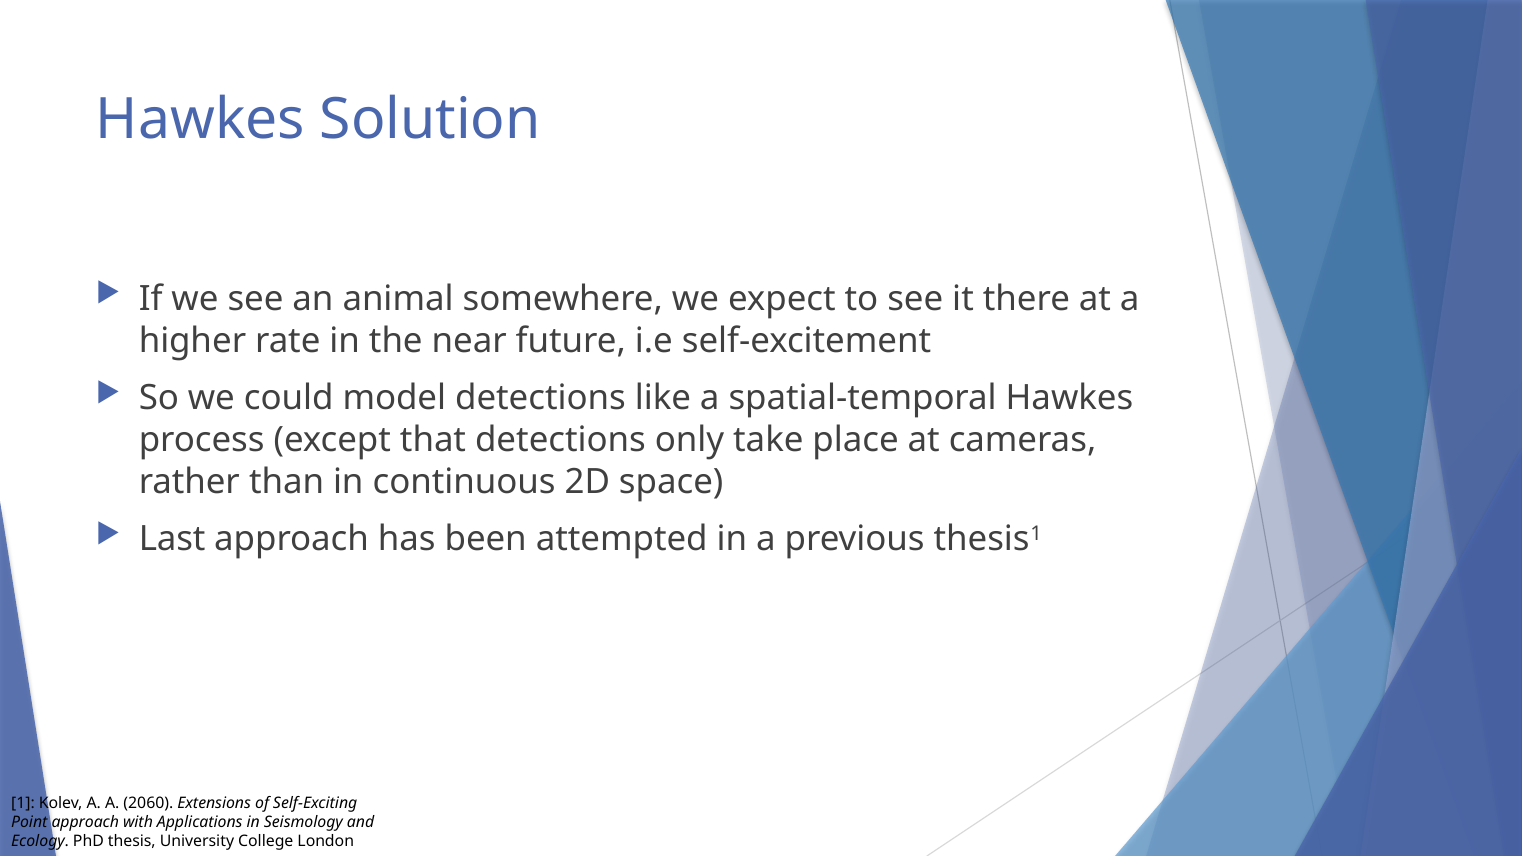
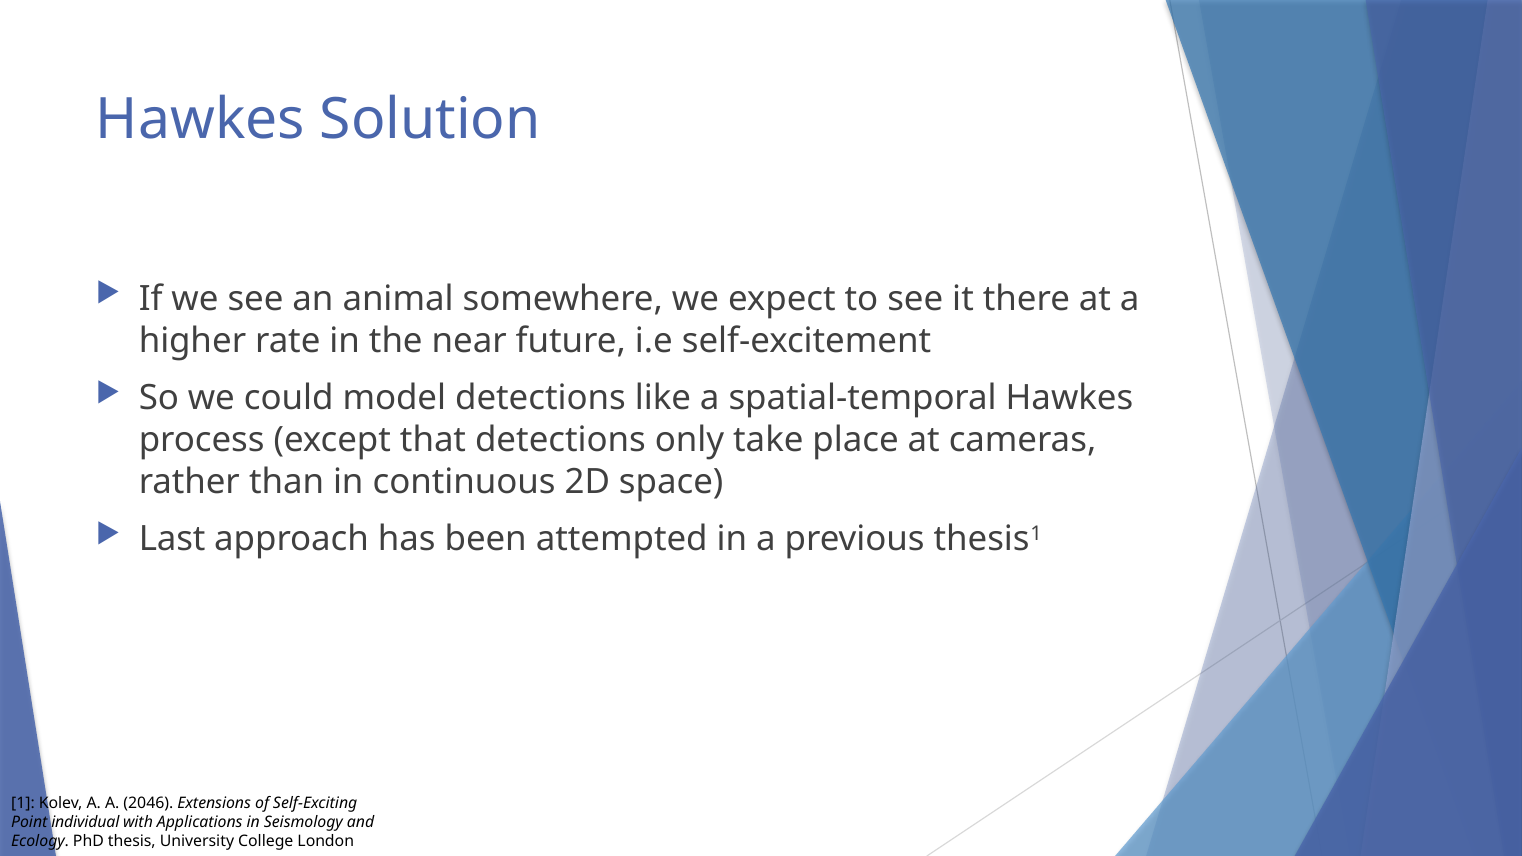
2060: 2060 -> 2046
Point approach: approach -> individual
